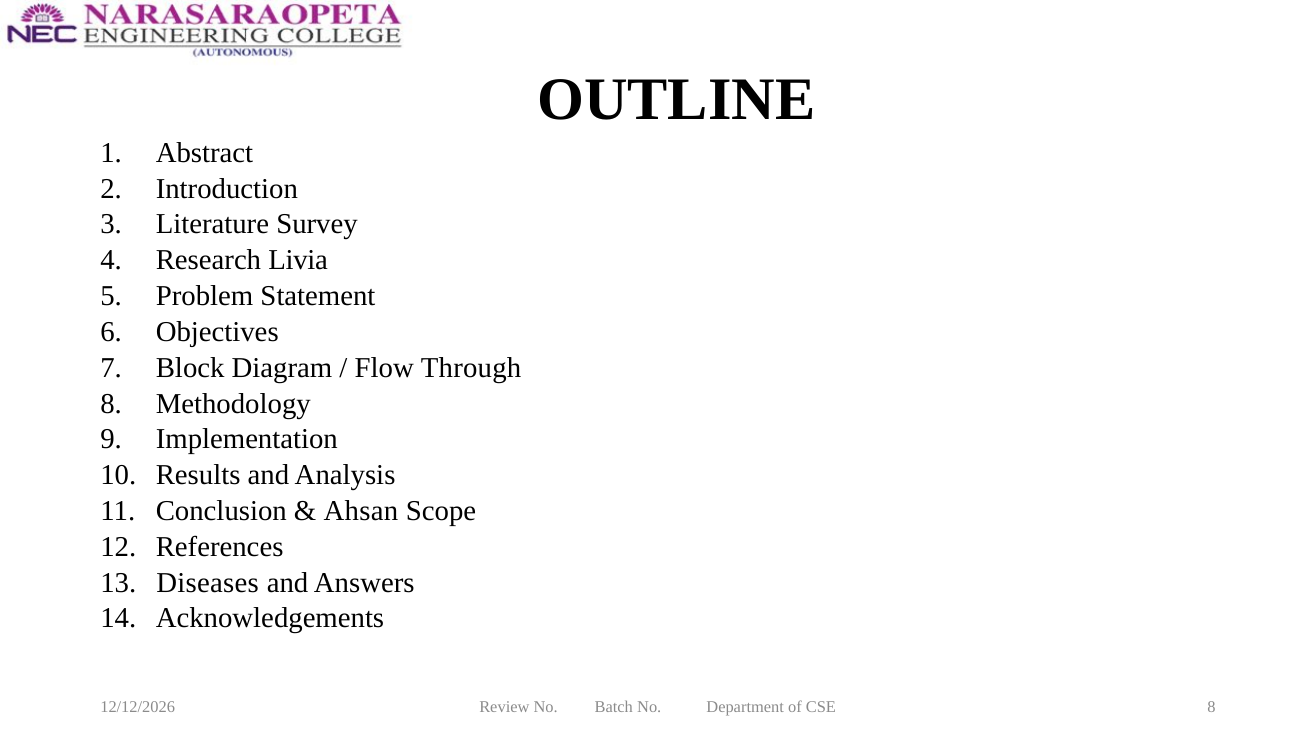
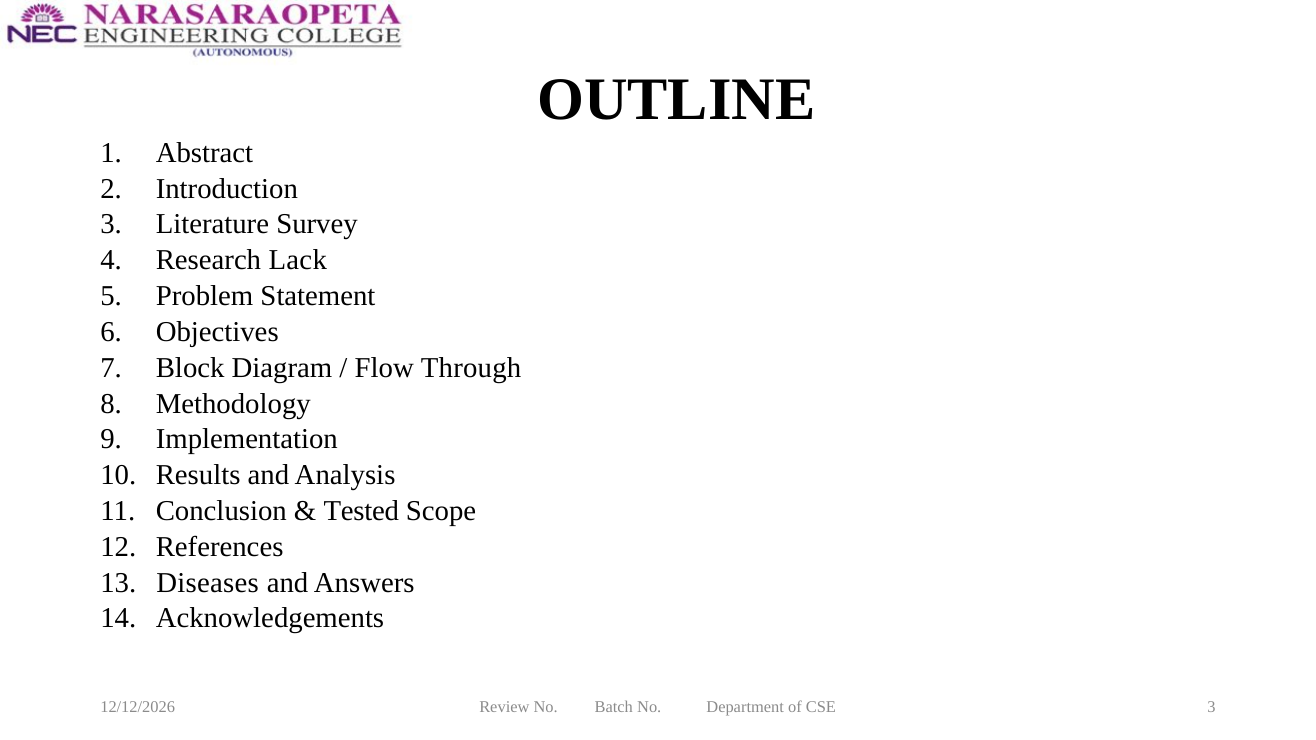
Livia: Livia -> Lack
Ahsan: Ahsan -> Tested
CSE 8: 8 -> 3
